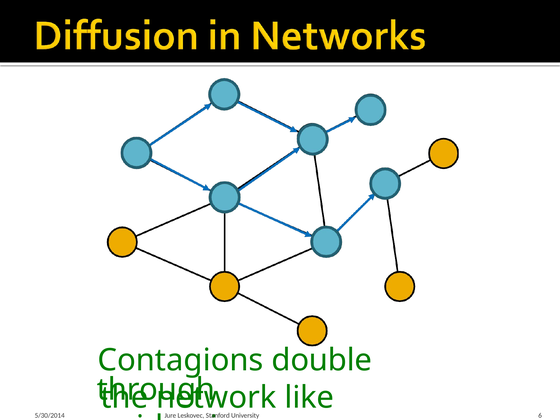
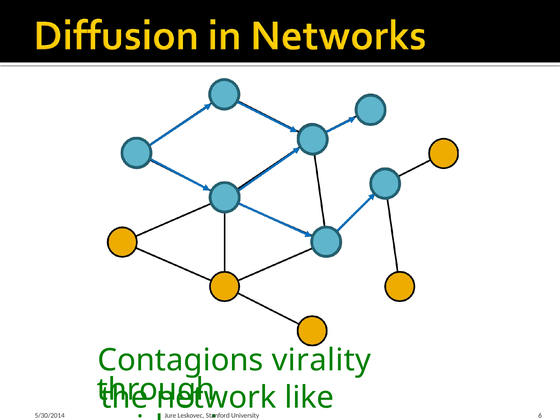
double: double -> virality
